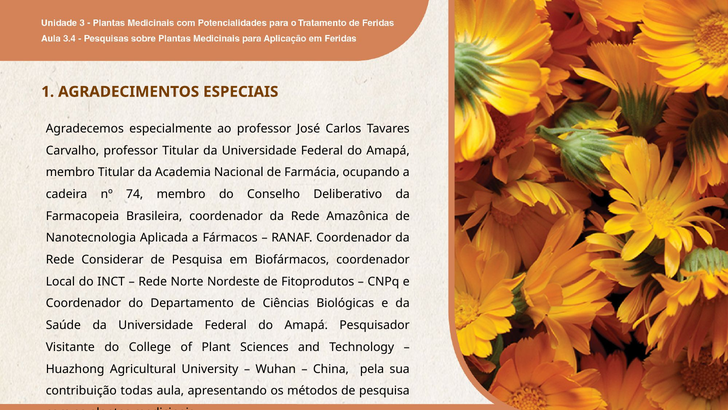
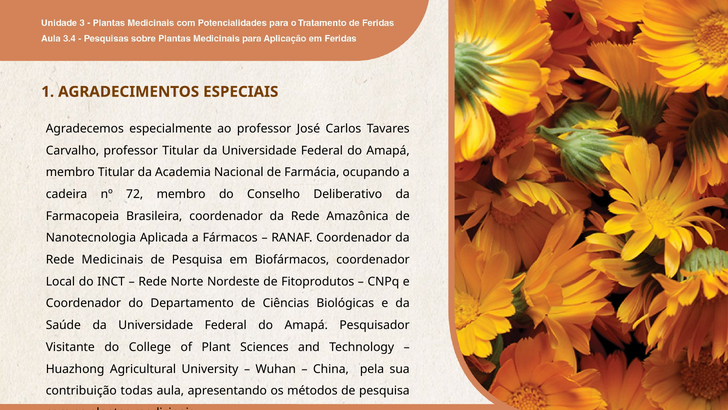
74: 74 -> 72
Rede Considerar: Considerar -> Medicinais
